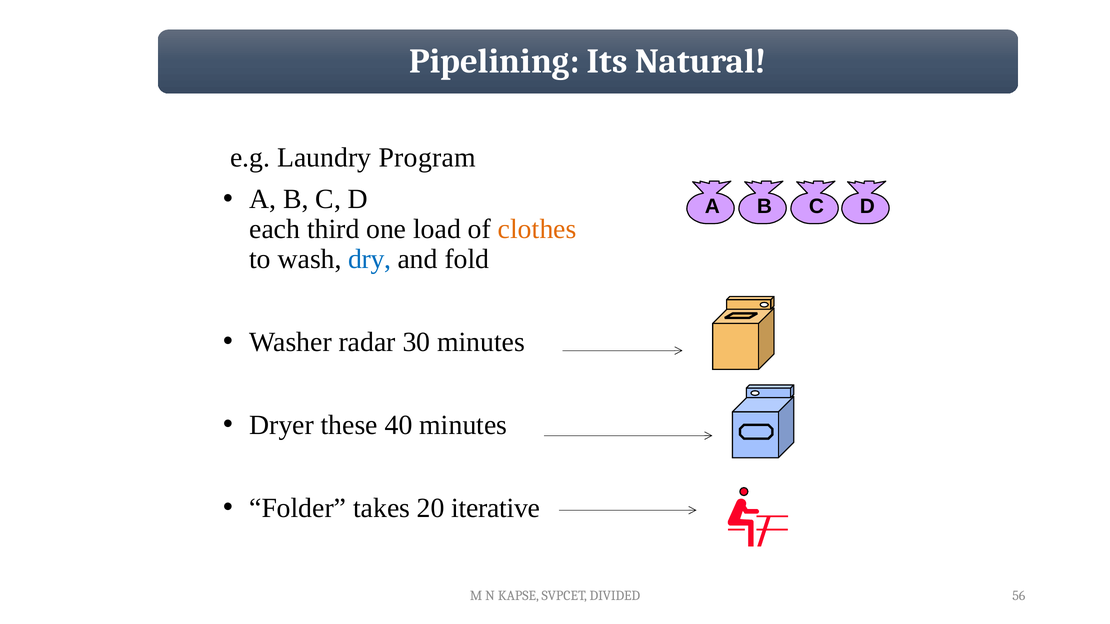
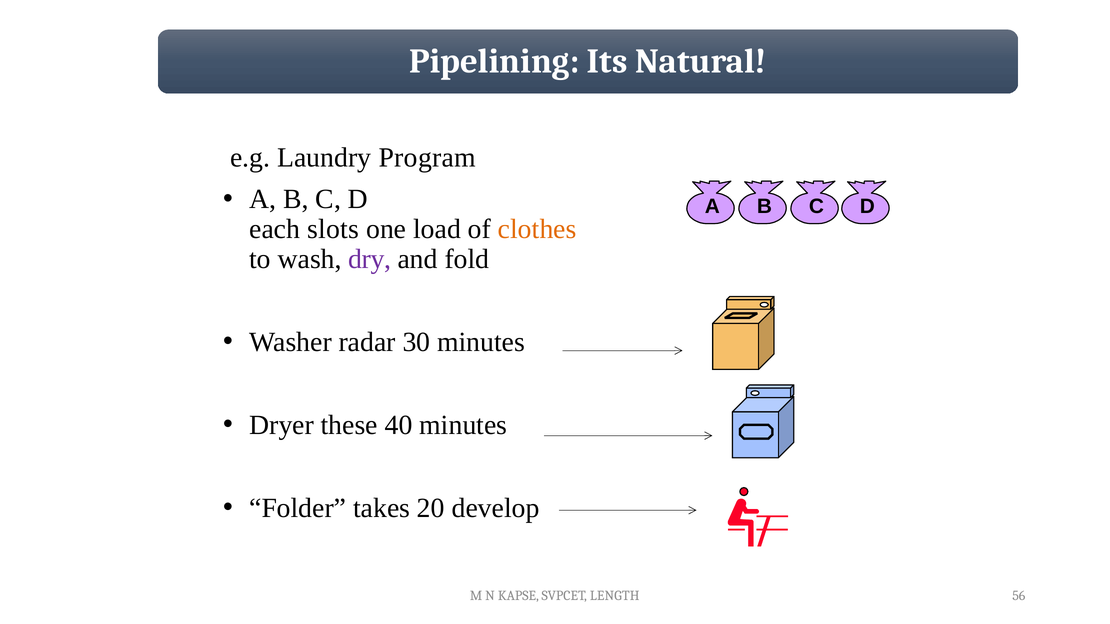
third: third -> slots
dry colour: blue -> purple
iterative: iterative -> develop
DIVIDED: DIVIDED -> LENGTH
